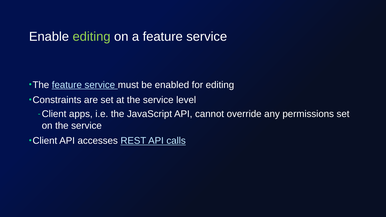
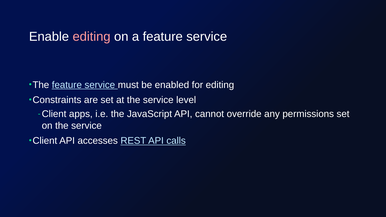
editing at (92, 37) colour: light green -> pink
